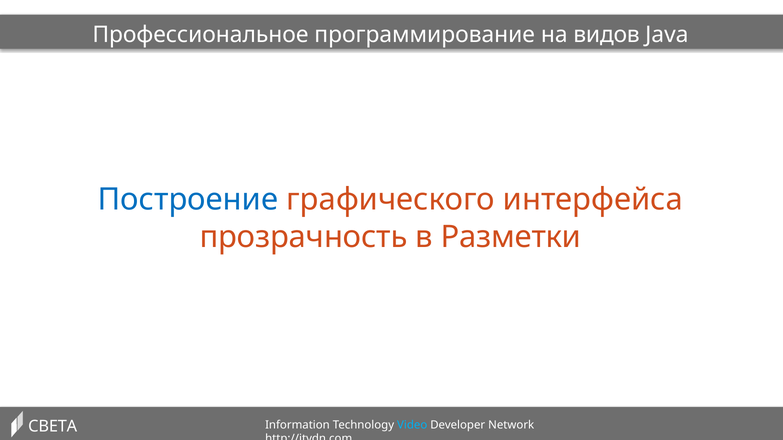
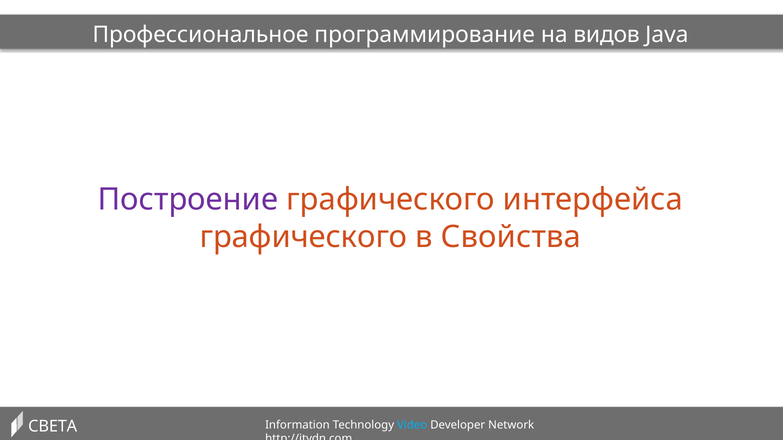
Построение colour: blue -> purple
прозрачность at (304, 237): прозрачность -> графического
Разметки: Разметки -> Свойства
